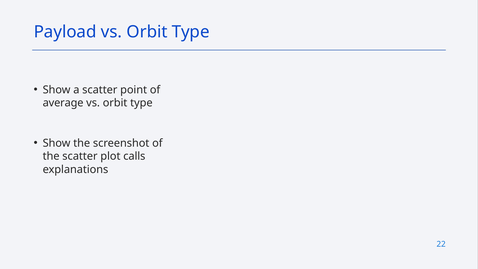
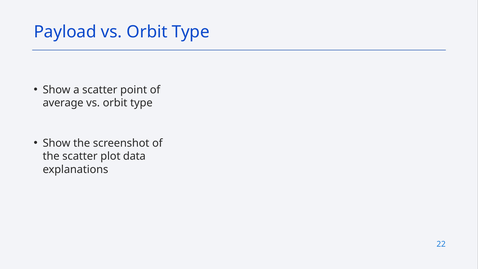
calls: calls -> data
